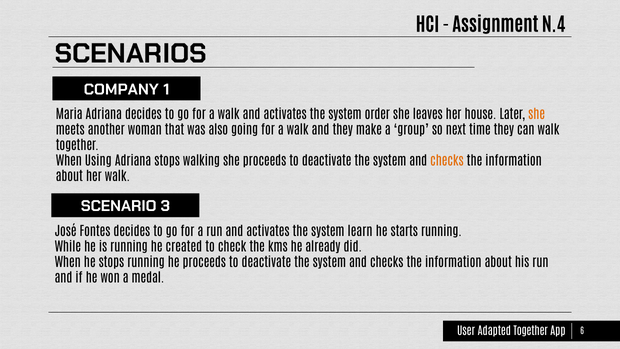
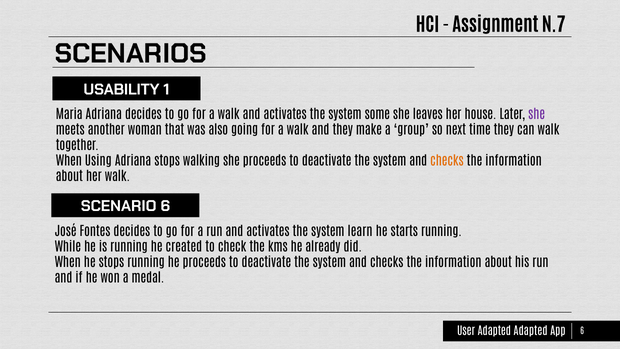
N.4: N.4 -> N.7
COMPANY: COMPANY -> USABILITY
order: order -> some
she at (537, 115) colour: orange -> purple
SCENARIO 3: 3 -> 6
Adapted Together: Together -> Adapted
